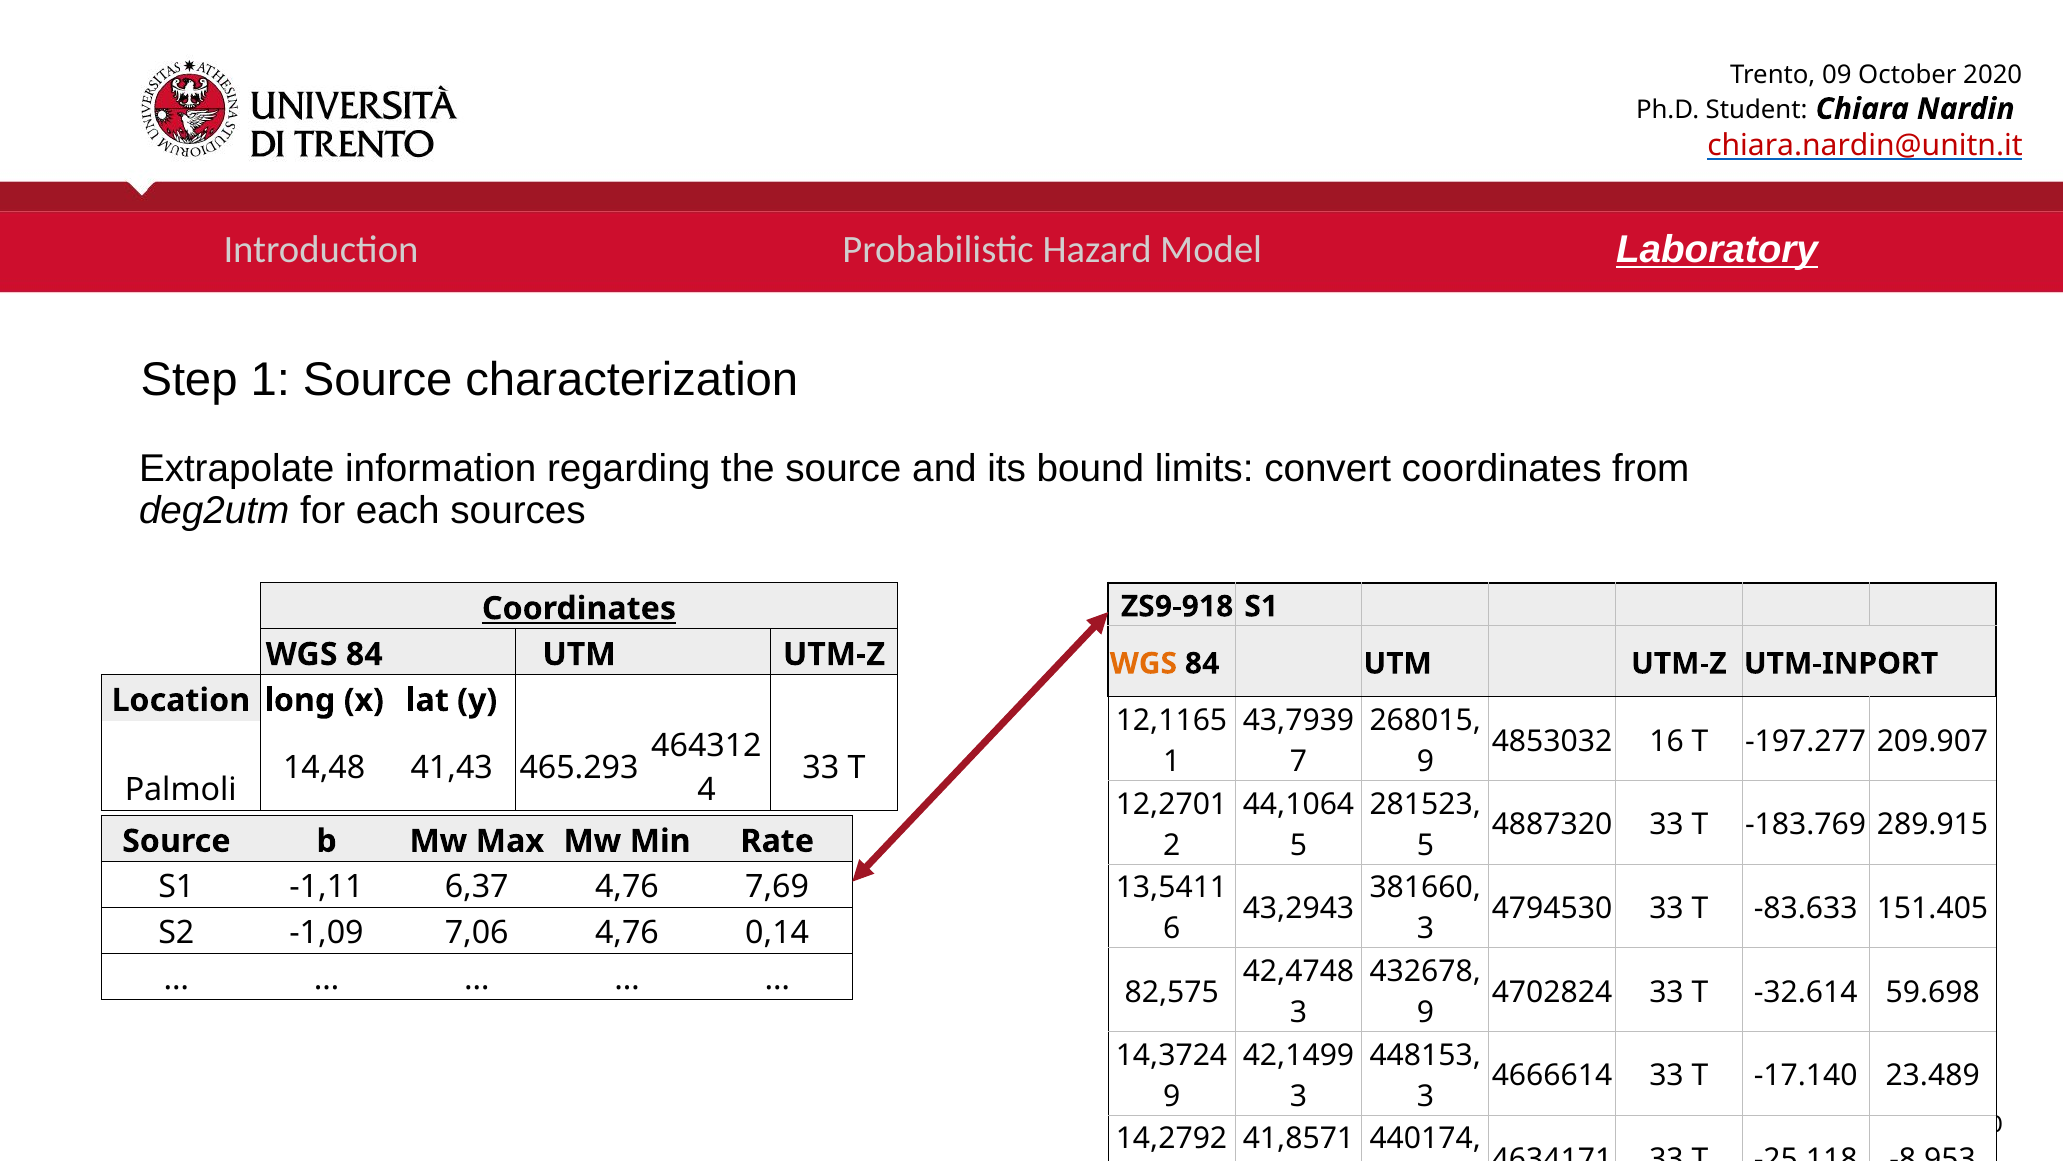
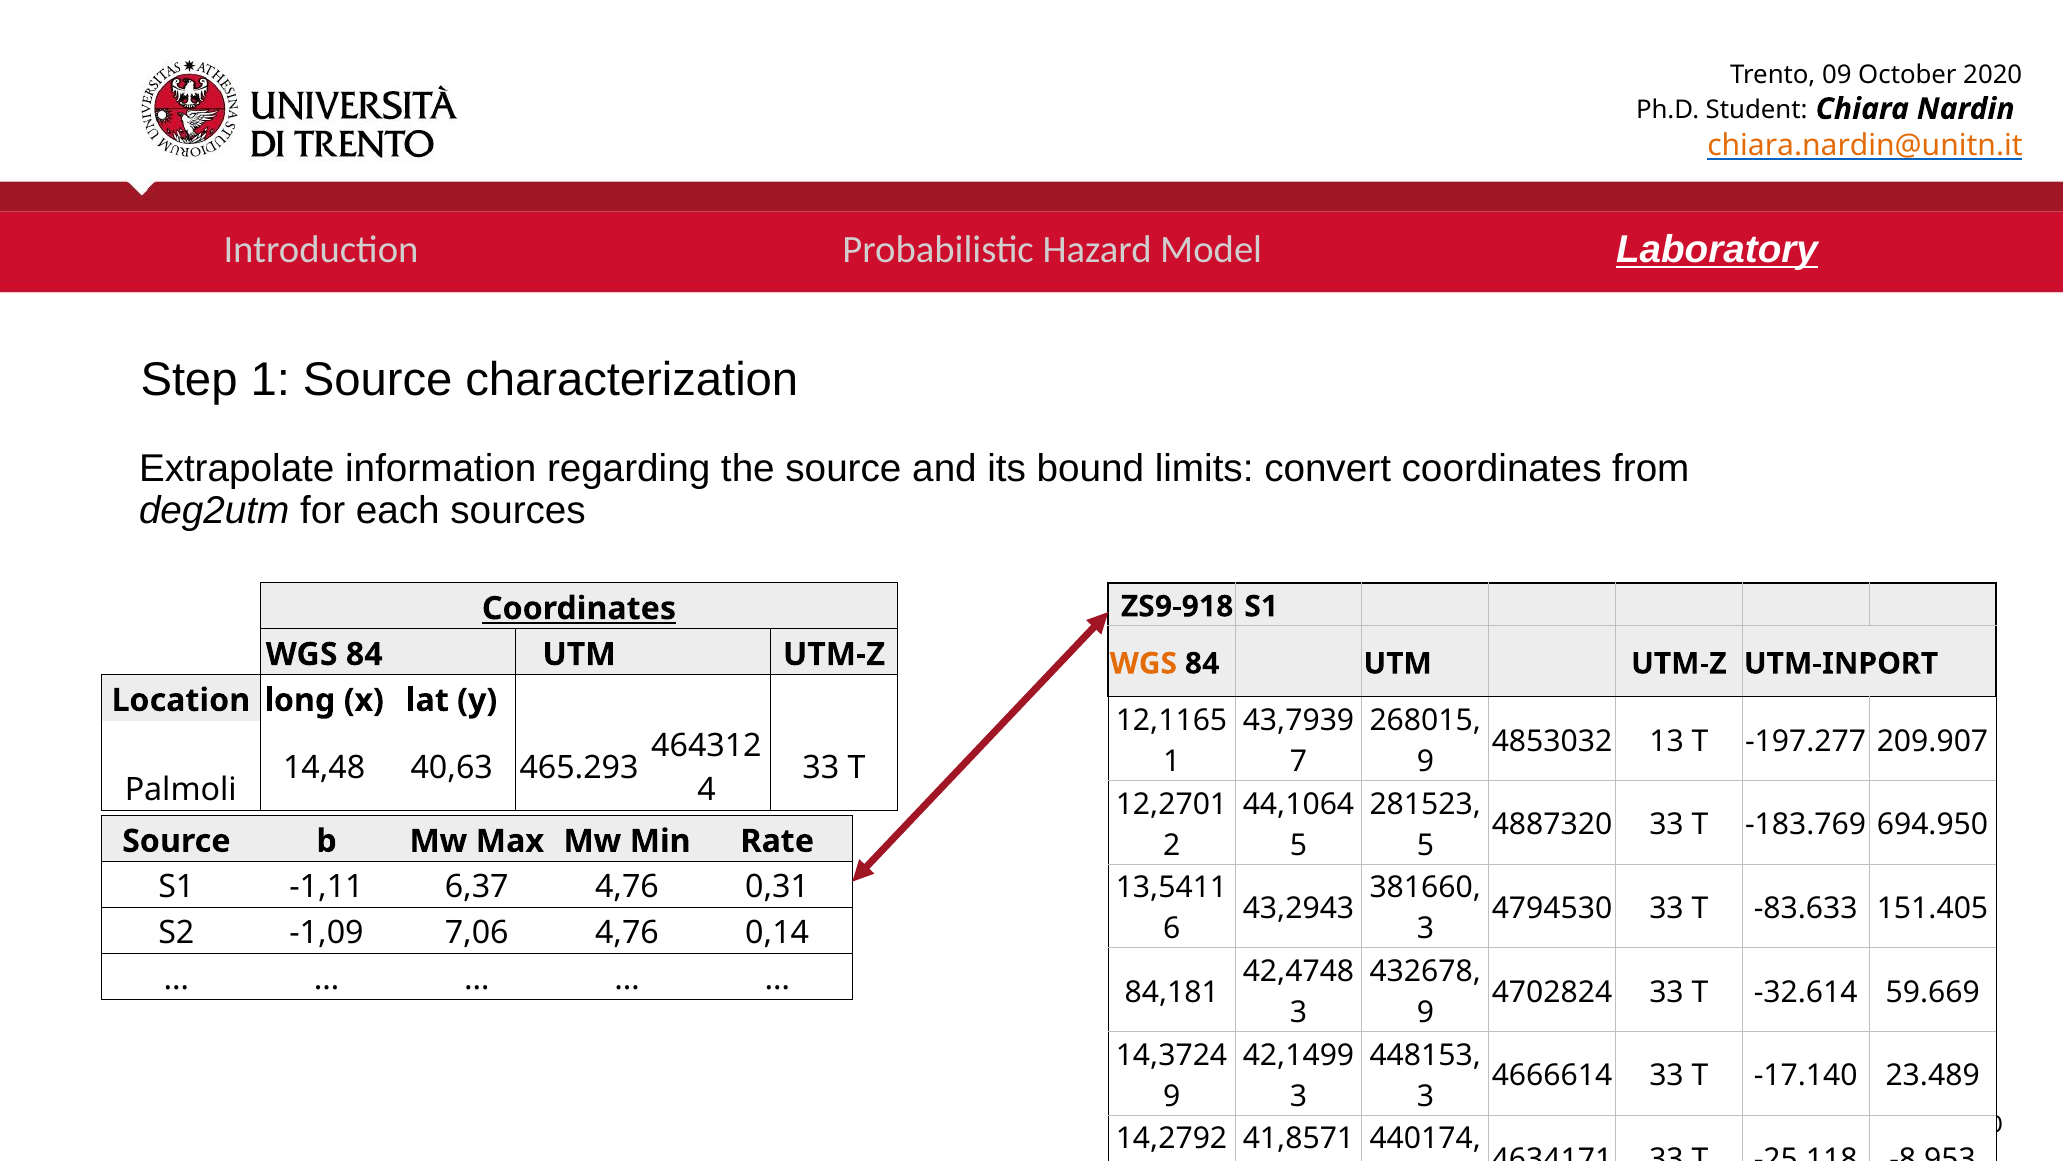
chiara.nardin@unitn.it colour: red -> orange
16: 16 -> 13
41,43: 41,43 -> 40,63
289.915: 289.915 -> 694.950
7,69: 7,69 -> 0,31
82,575: 82,575 -> 84,181
59.698: 59.698 -> 59.669
